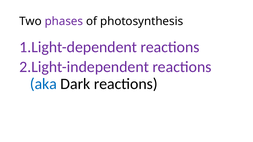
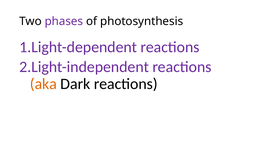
aka colour: blue -> orange
